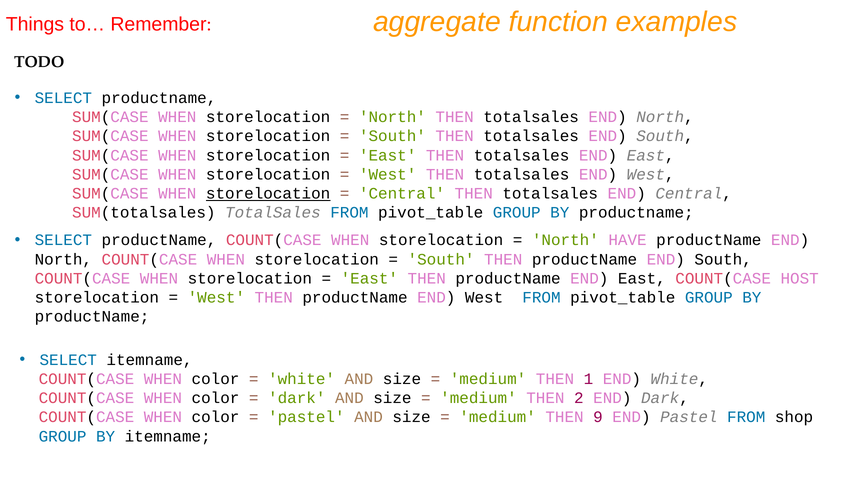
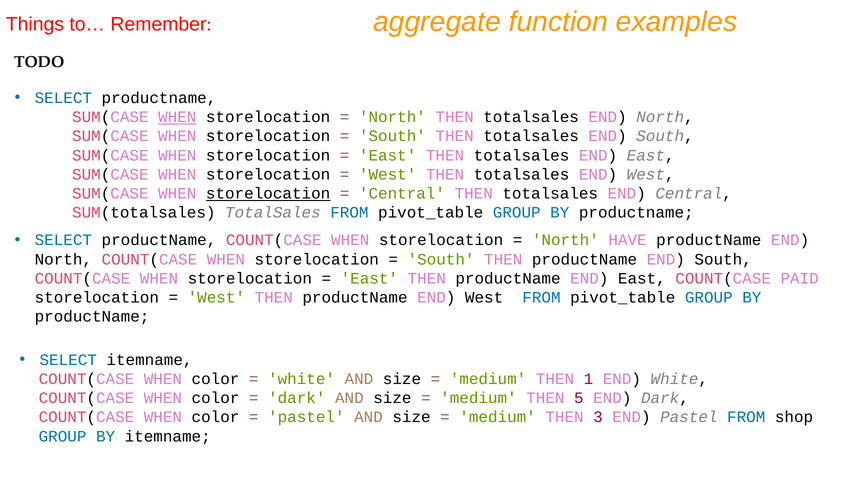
WHEN at (177, 117) underline: none -> present
HOST: HOST -> PAID
2: 2 -> 5
9: 9 -> 3
